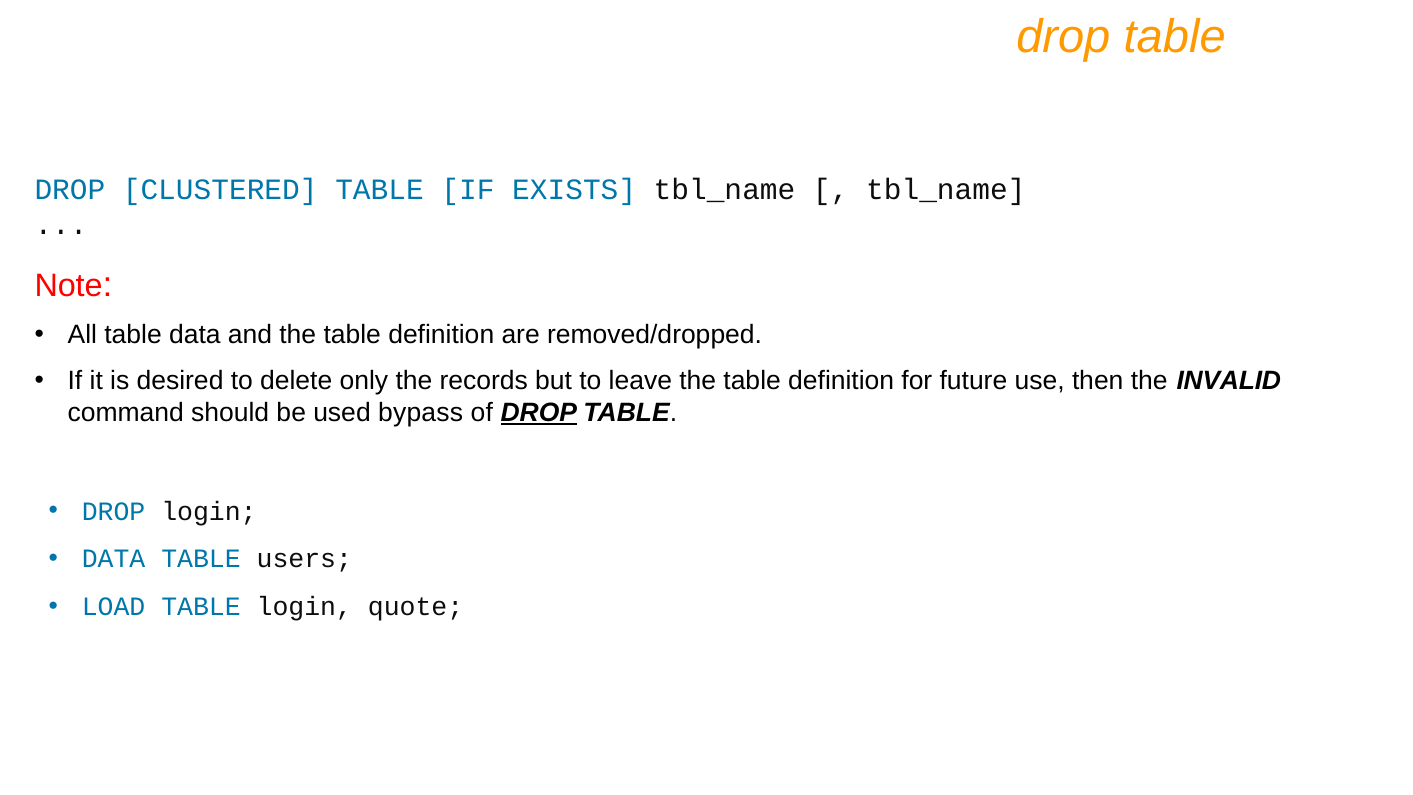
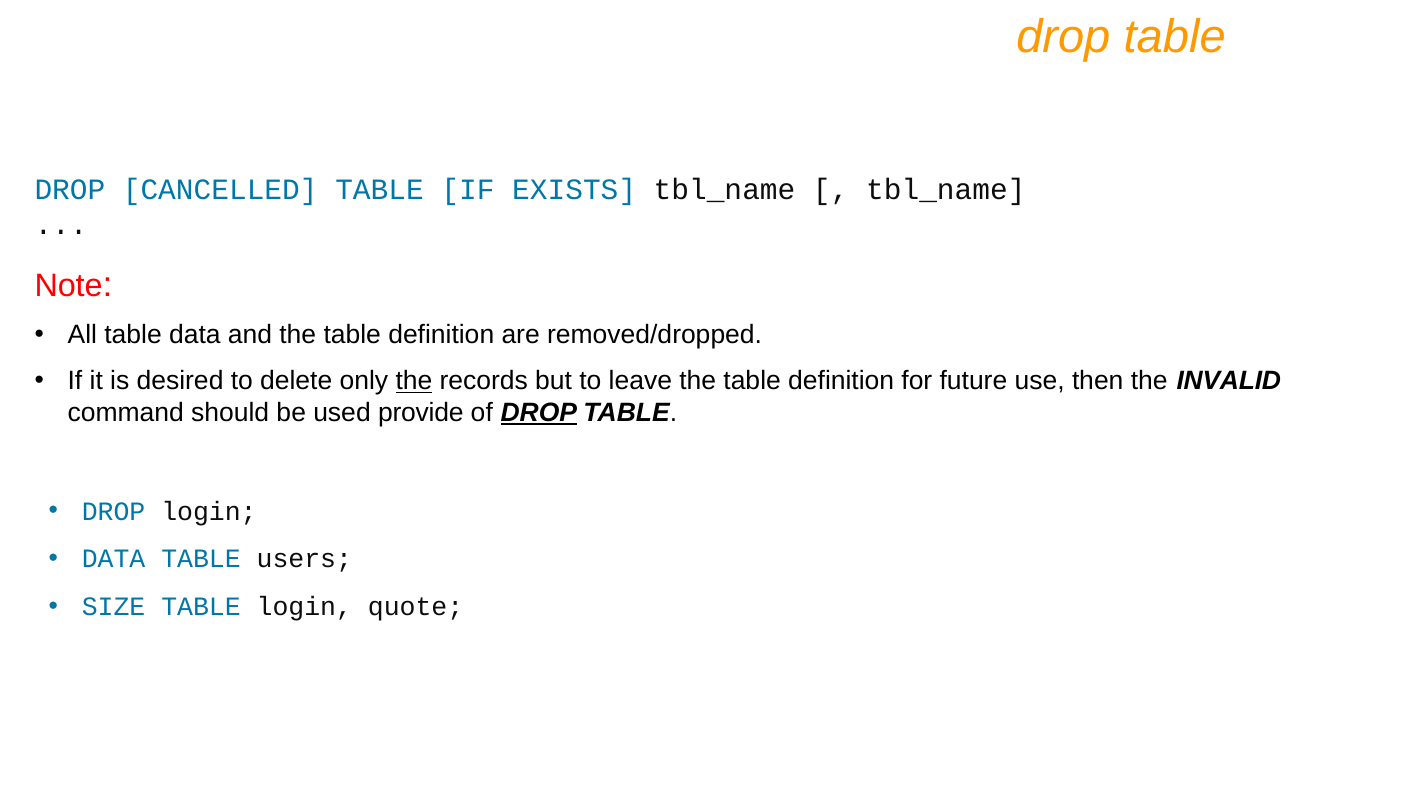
CLUSTERED: CLUSTERED -> CANCELLED
the at (414, 381) underline: none -> present
bypass: bypass -> provide
LOAD: LOAD -> SIZE
